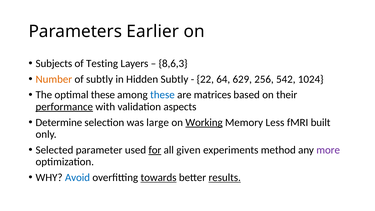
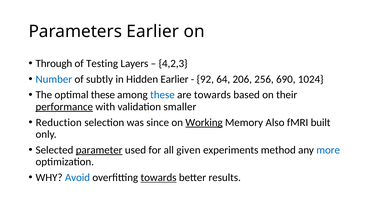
Subjects: Subjects -> Through
8,6,3: 8,6,3 -> 4,2,3
Number colour: orange -> blue
Hidden Subtly: Subtly -> Earlier
22: 22 -> 92
629: 629 -> 206
542: 542 -> 690
are matrices: matrices -> towards
aspects: aspects -> smaller
Determine: Determine -> Reduction
large: large -> since
Less: Less -> Also
parameter underline: none -> present
for underline: present -> none
more colour: purple -> blue
results underline: present -> none
